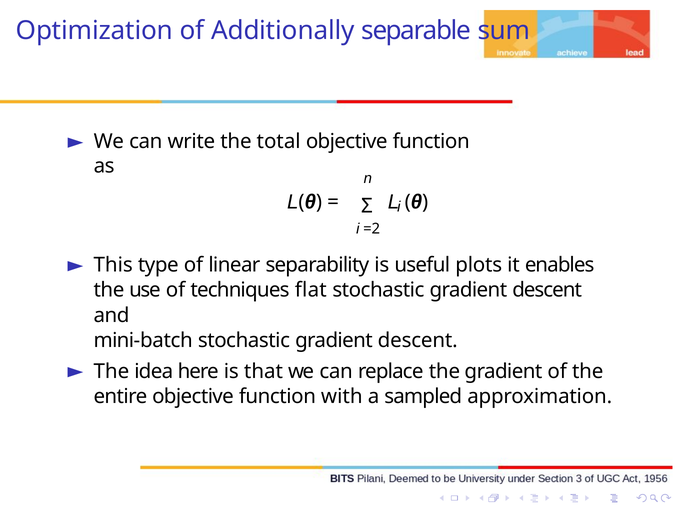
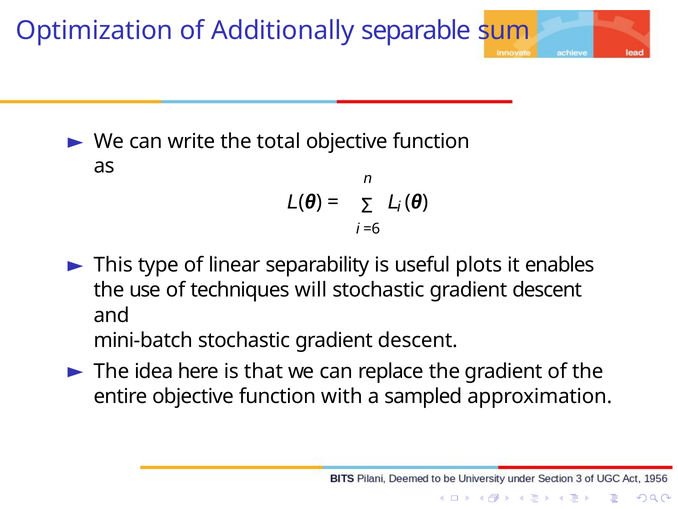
=2: =2 -> =6
flat: flat -> will
